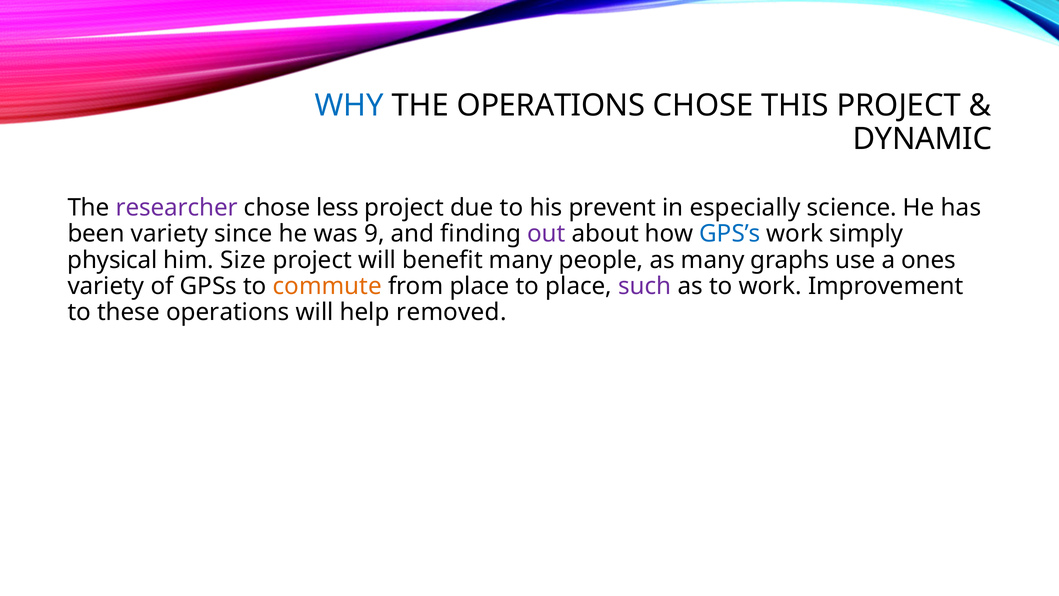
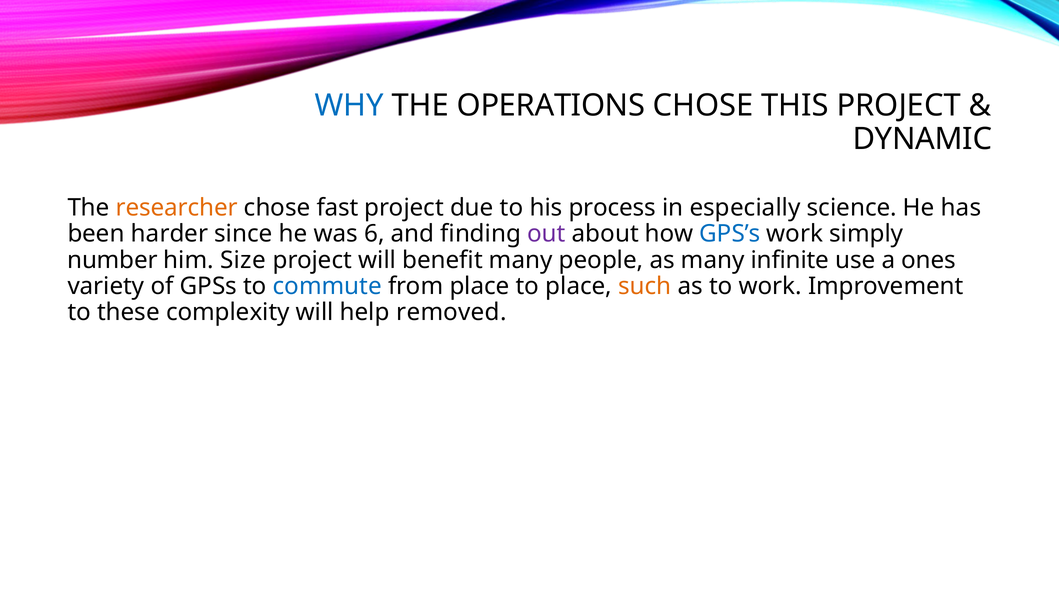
researcher colour: purple -> orange
less: less -> fast
prevent: prevent -> process
been variety: variety -> harder
9: 9 -> 6
physical: physical -> number
graphs: graphs -> infinite
commute colour: orange -> blue
such colour: purple -> orange
these operations: operations -> complexity
